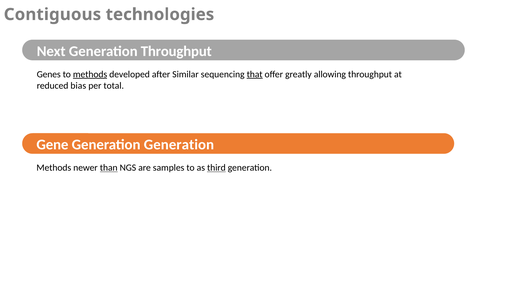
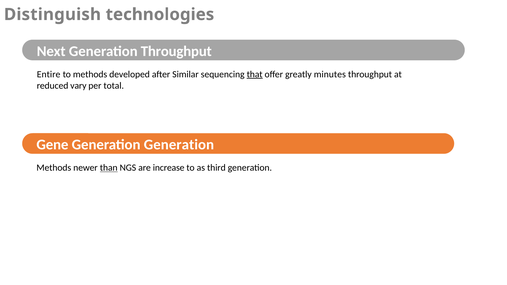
Contiguous: Contiguous -> Distinguish
Genes: Genes -> Entire
methods at (90, 74) underline: present -> none
allowing: allowing -> minutes
bias: bias -> vary
samples: samples -> increase
third underline: present -> none
